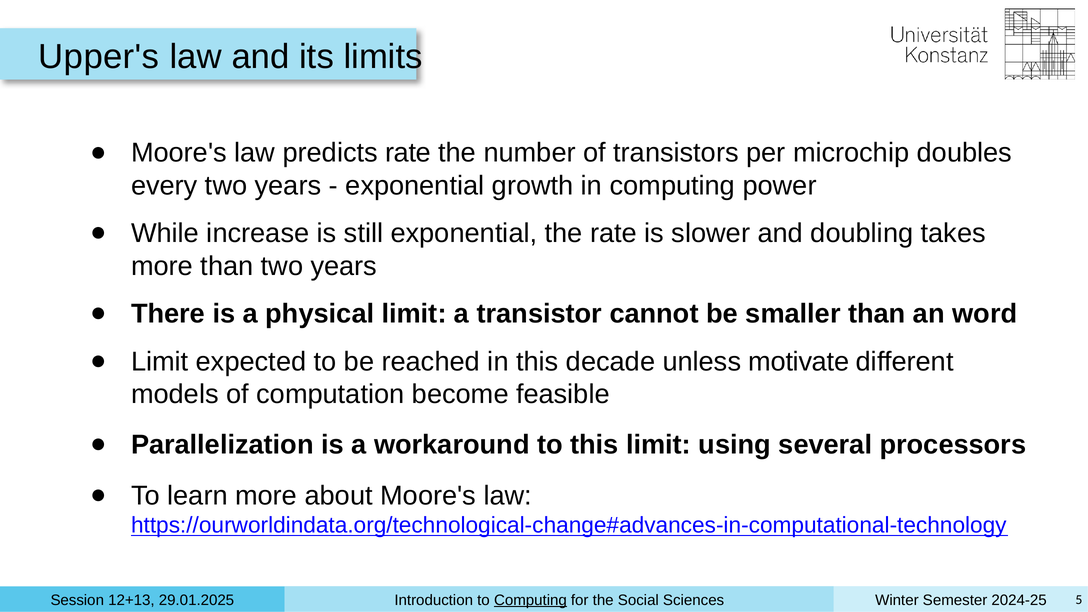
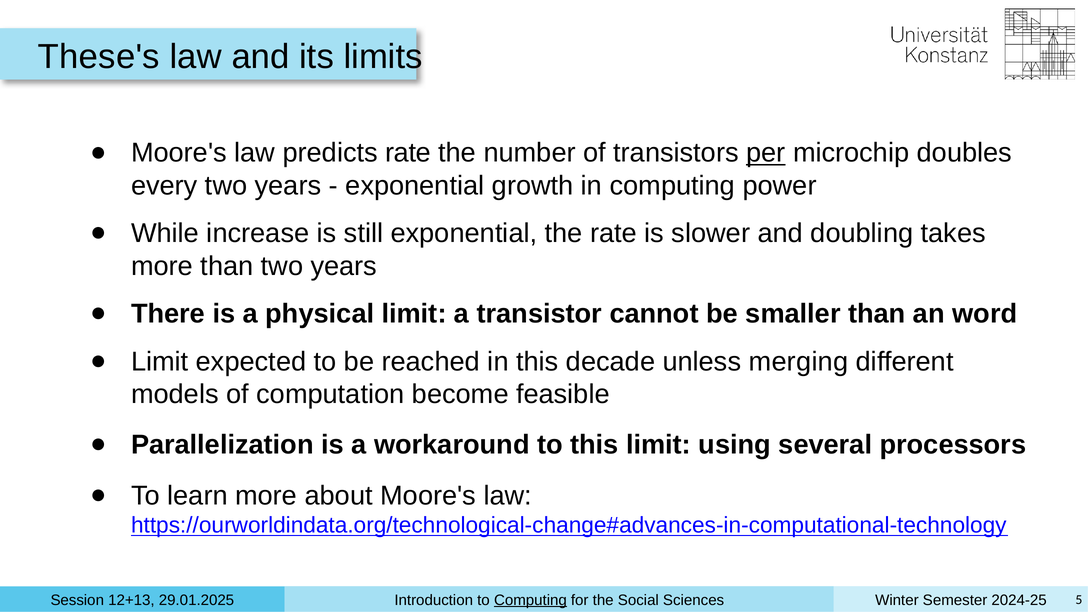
Upper's: Upper's -> These's
per underline: none -> present
motivate: motivate -> merging
